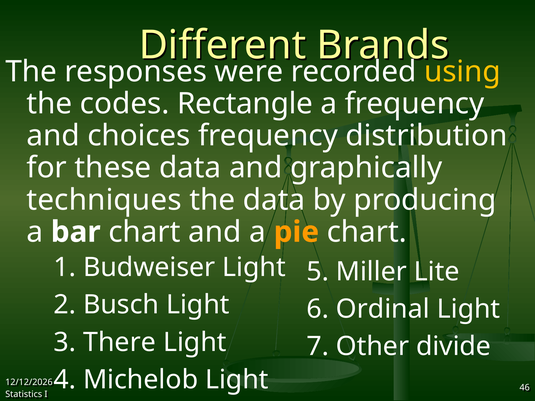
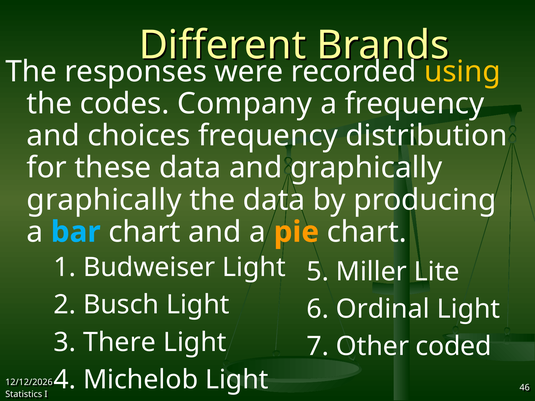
Rectangle: Rectangle -> Company
techniques at (104, 200): techniques -> graphically
bar colour: white -> light blue
divide: divide -> coded
